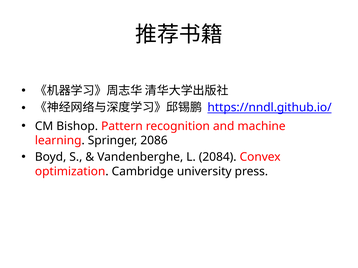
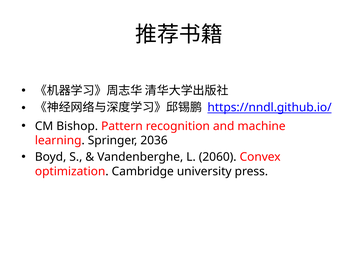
2086: 2086 -> 2036
2084: 2084 -> 2060
